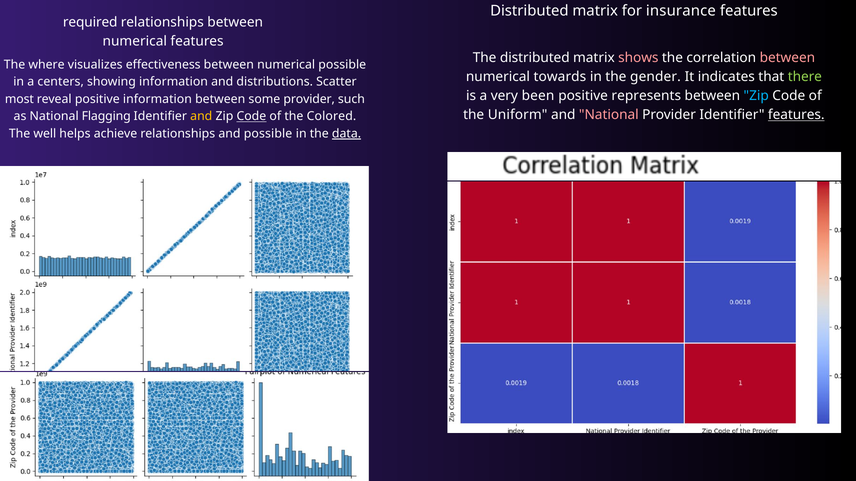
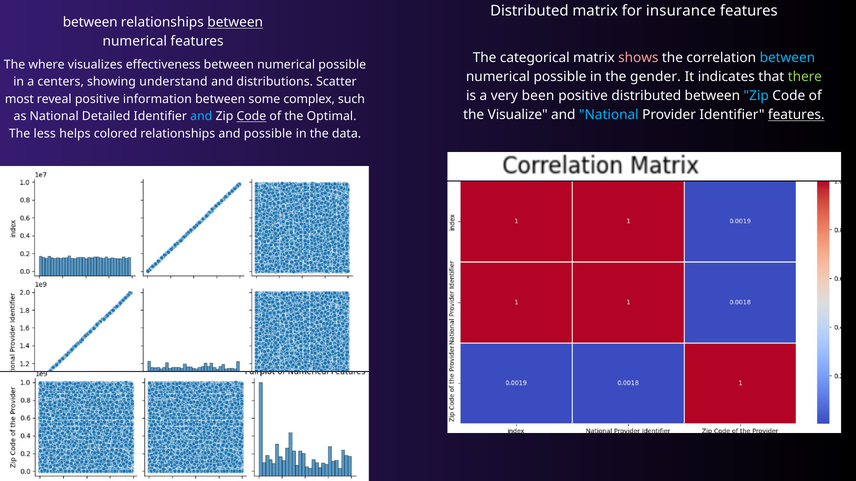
required at (90, 22): required -> between
between at (235, 22) underline: none -> present
The distributed: distributed -> categorical
between at (787, 58) colour: pink -> light blue
towards at (560, 77): towards -> possible
showing information: information -> understand
positive represents: represents -> distributed
some provider: provider -> complex
Uniform: Uniform -> Visualize
National at (609, 115) colour: pink -> light blue
Flagging: Flagging -> Detailed
and at (201, 117) colour: yellow -> light blue
Colored: Colored -> Optimal
well: well -> less
achieve: achieve -> colored
data underline: present -> none
